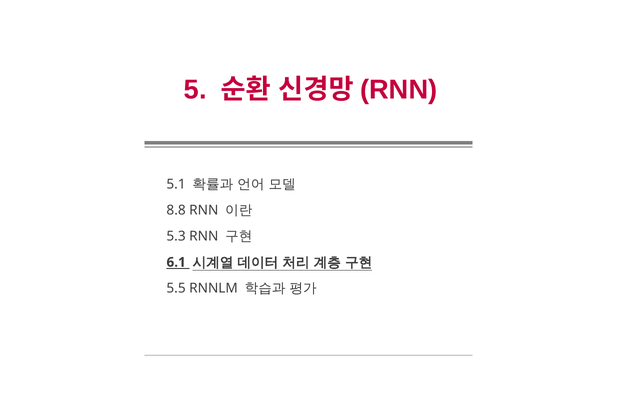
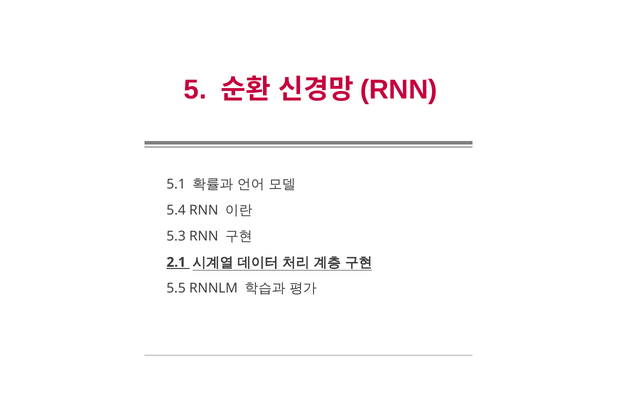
8.8: 8.8 -> 5.4
6.1: 6.1 -> 2.1
